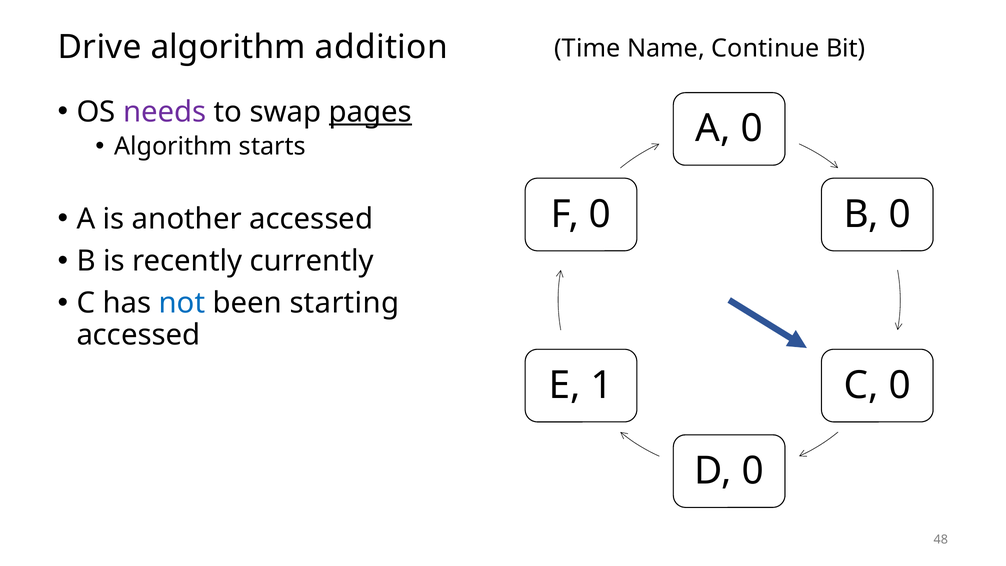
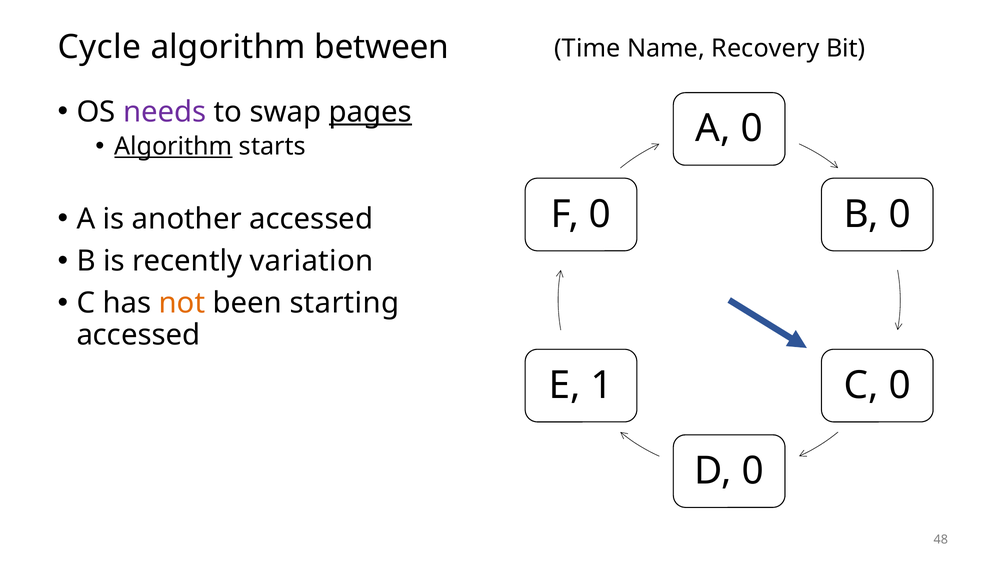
Drive: Drive -> Cycle
addition: addition -> between
Continue: Continue -> Recovery
Algorithm at (173, 147) underline: none -> present
currently: currently -> variation
not colour: blue -> orange
